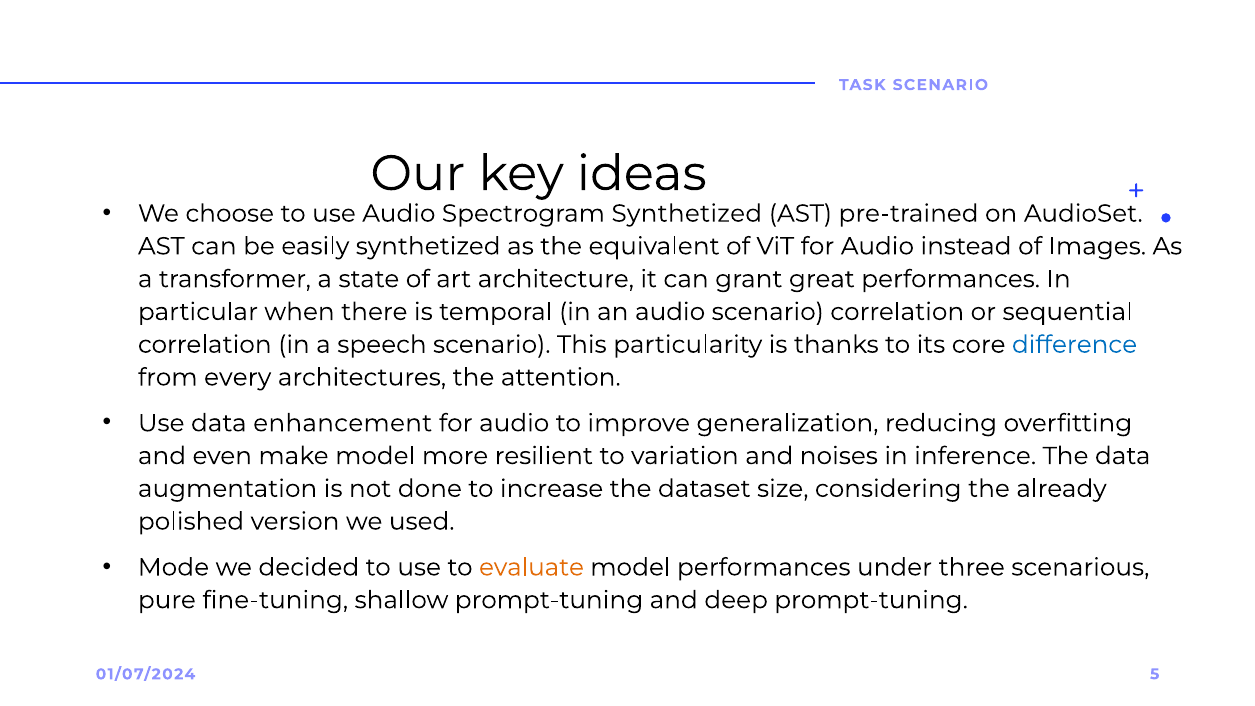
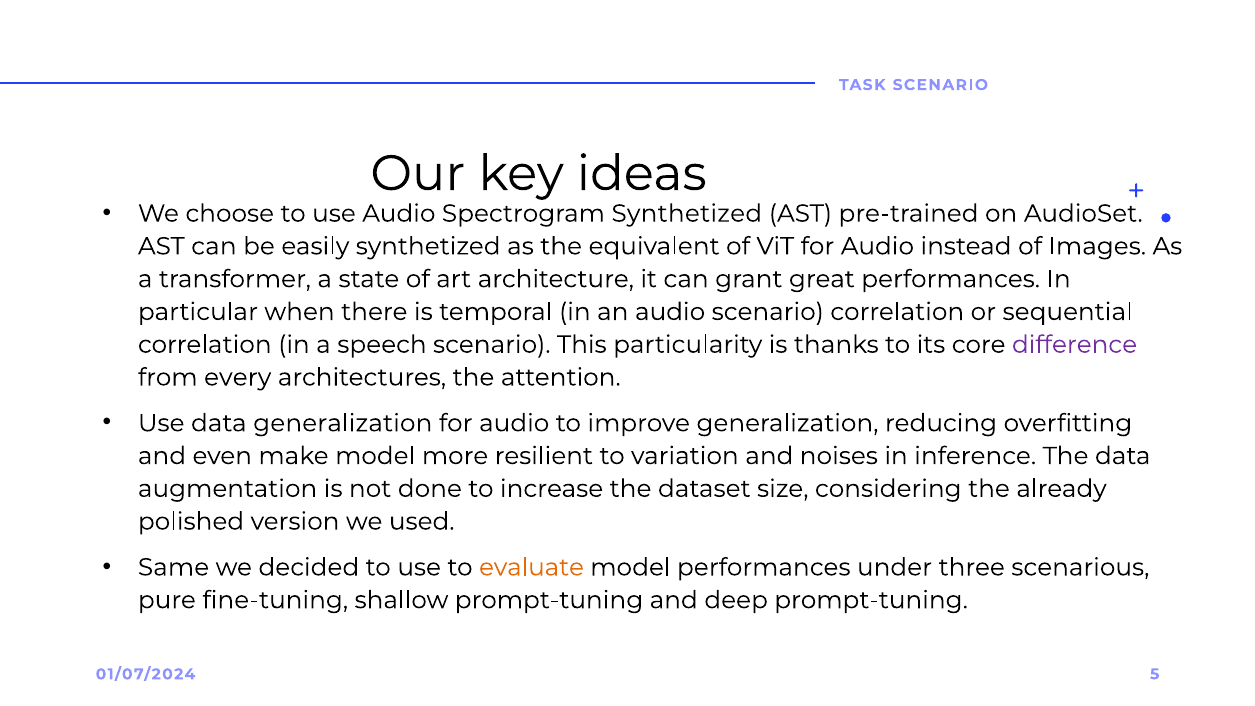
difference colour: blue -> purple
data enhancement: enhancement -> generalization
Mode: Mode -> Same
